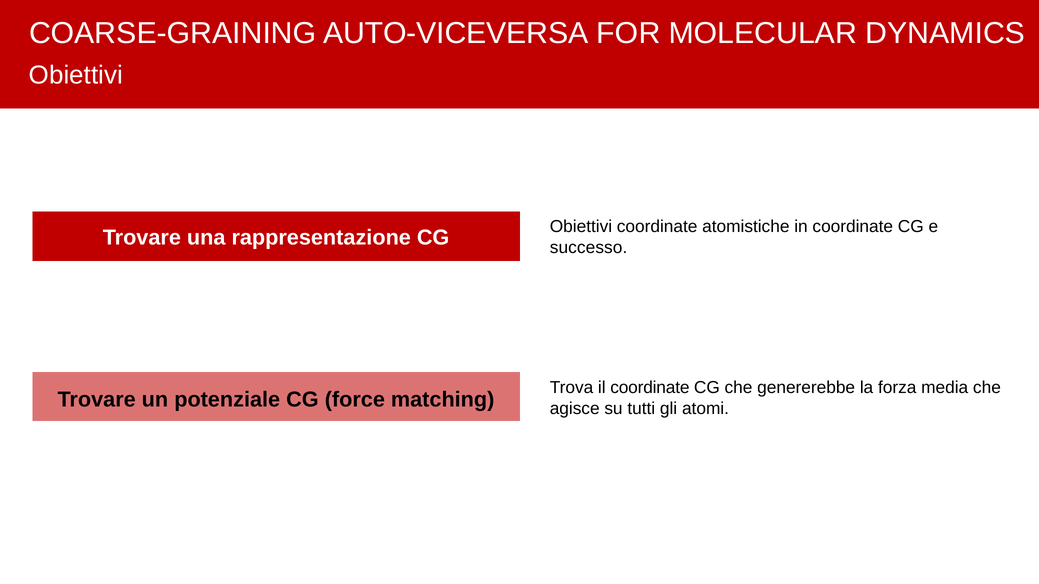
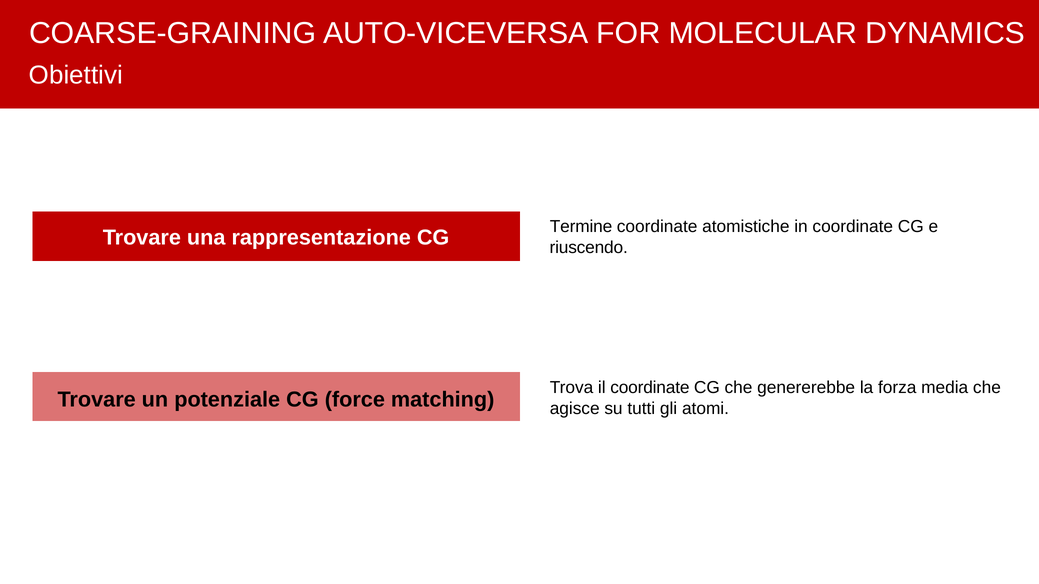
Obiettivi at (581, 227): Obiettivi -> Termine
successo: successo -> riuscendo
